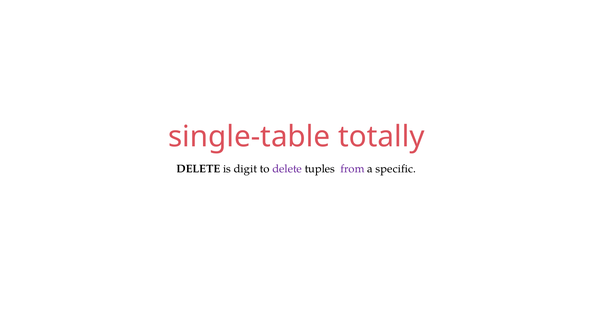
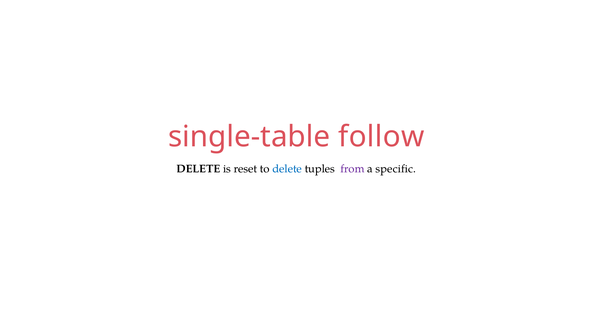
totally: totally -> follow
digit: digit -> reset
delete at (287, 169) colour: purple -> blue
